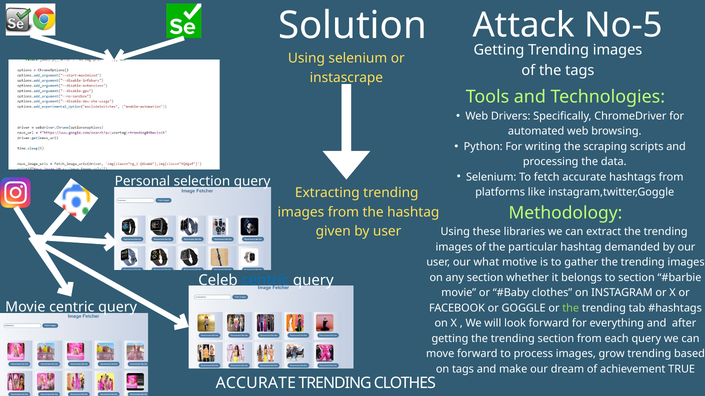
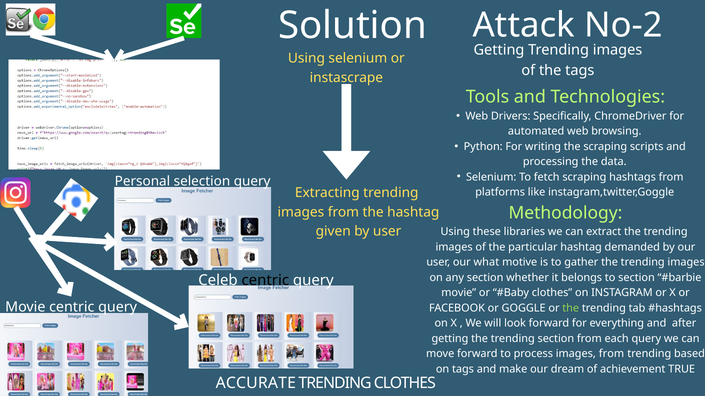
No-5: No-5 -> No-2
fetch accurate: accurate -> scraping
centric at (265, 281) colour: blue -> black
process images grow: grow -> from
